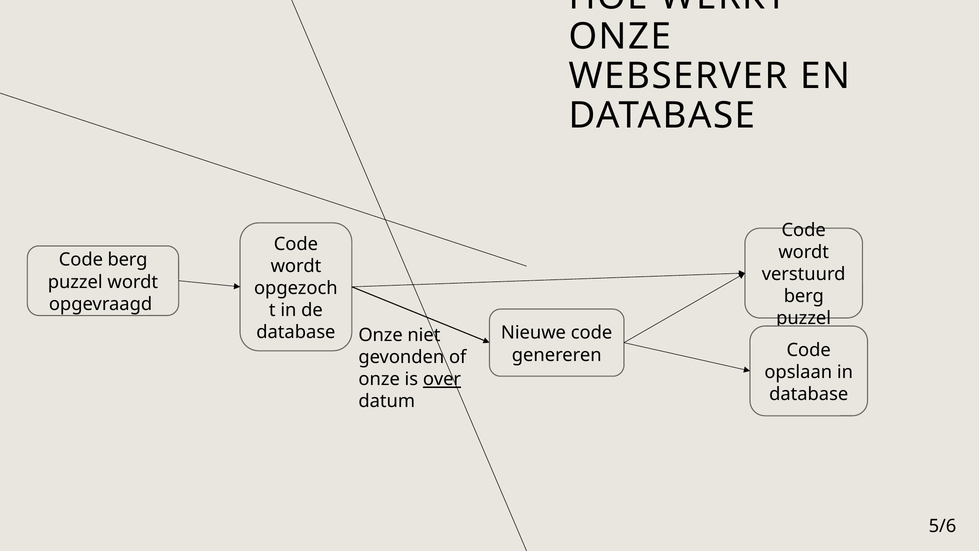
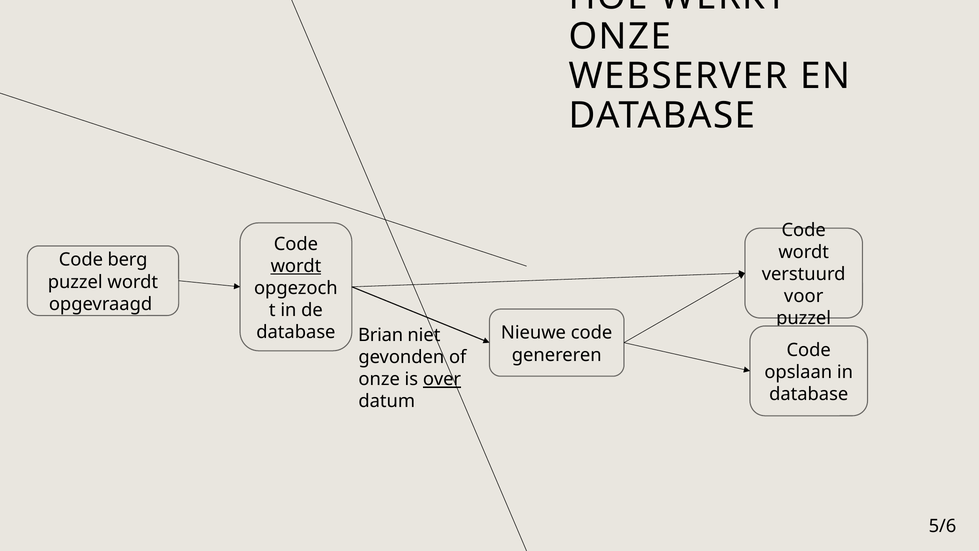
wordt at (296, 266) underline: none -> present
berg at (804, 296): berg -> voor
Onze at (381, 335): Onze -> Brian
